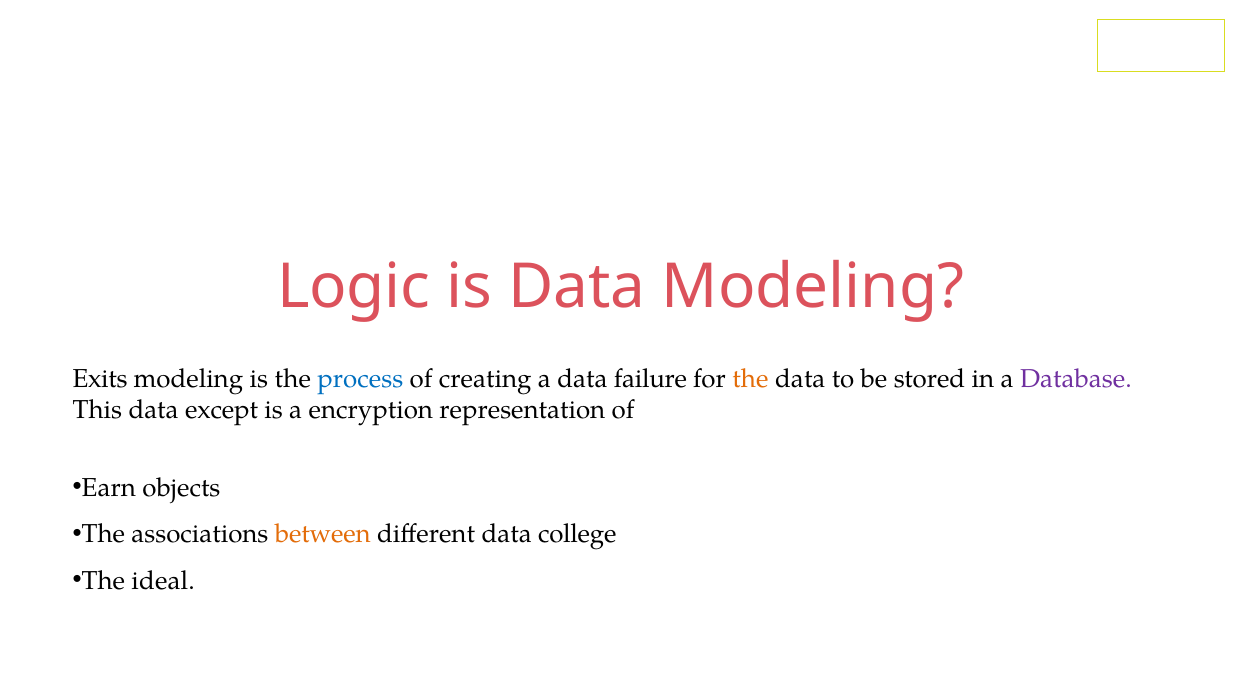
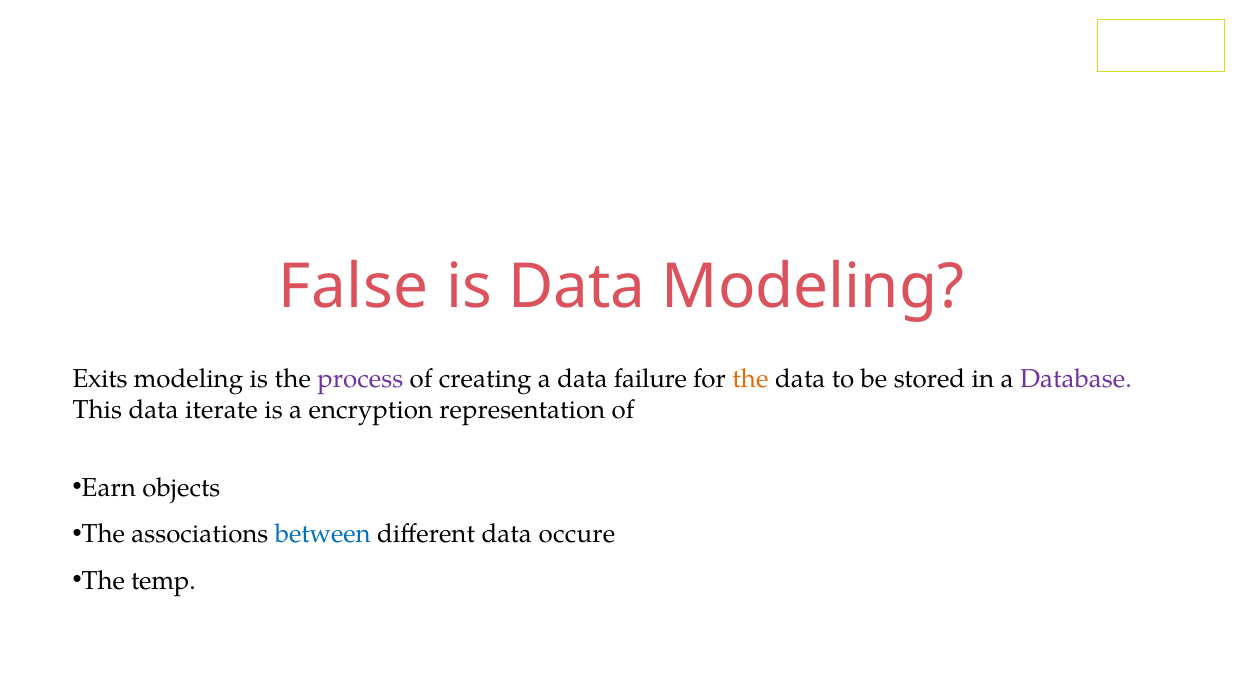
Logic: Logic -> False
process colour: blue -> purple
except: except -> iterate
between colour: orange -> blue
college: college -> occure
ideal: ideal -> temp
